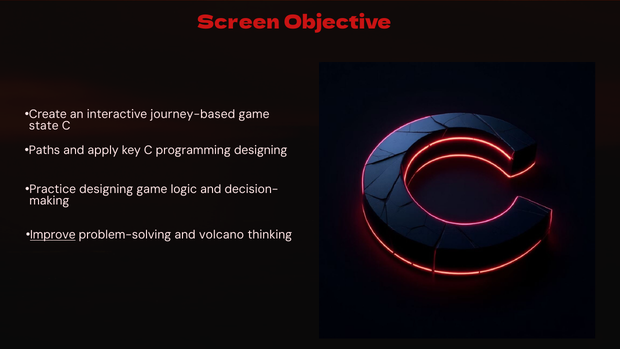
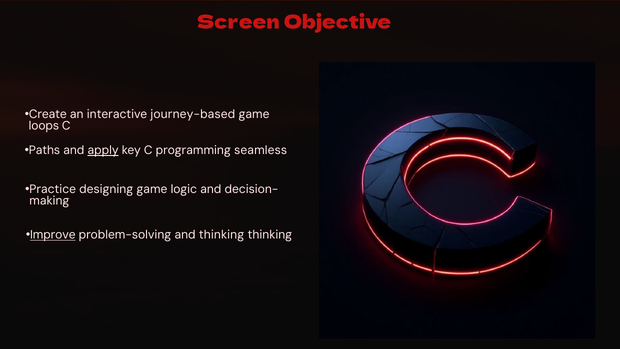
state: state -> loops
apply underline: none -> present
programming designing: designing -> seamless
and volcano: volcano -> thinking
